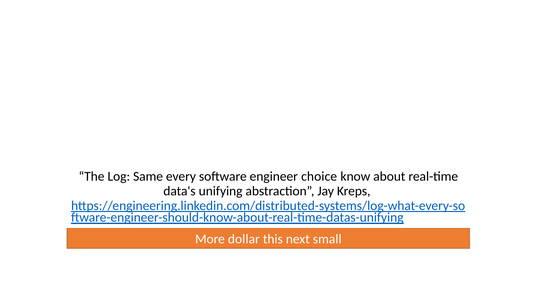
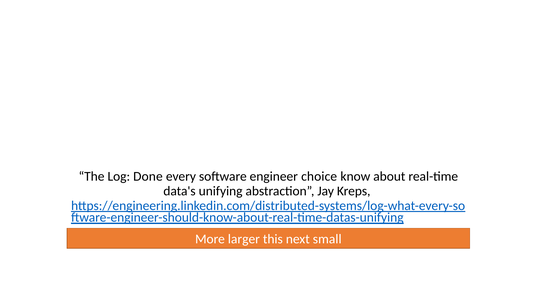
Same: Same -> Done
dollar: dollar -> larger
